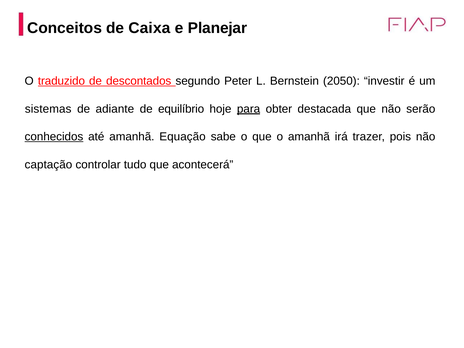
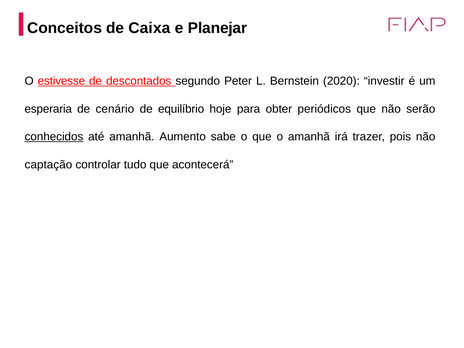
traduzido: traduzido -> estivesse
2050: 2050 -> 2020
sistemas: sistemas -> esperaria
adiante: adiante -> cenário
para underline: present -> none
destacada: destacada -> periódicos
Equação: Equação -> Aumento
